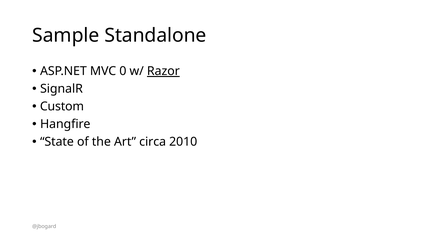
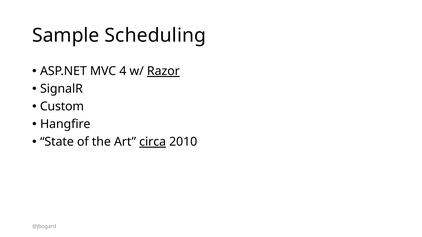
Standalone: Standalone -> Scheduling
0: 0 -> 4
circa underline: none -> present
